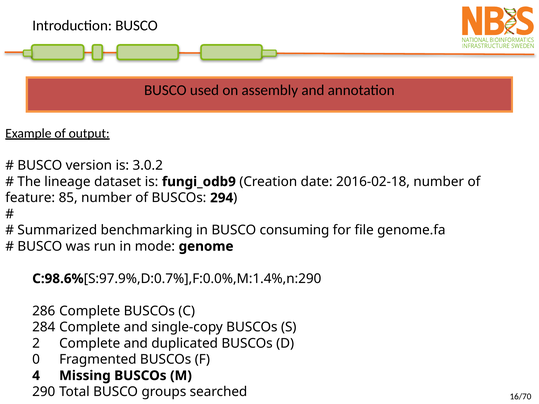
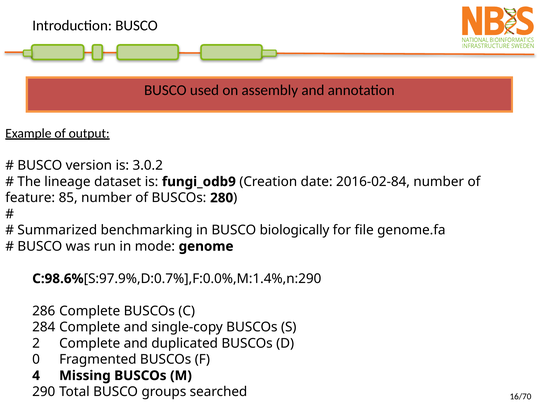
2016-02-18: 2016-02-18 -> 2016-02-84
294: 294 -> 280
consuming: consuming -> biologically
